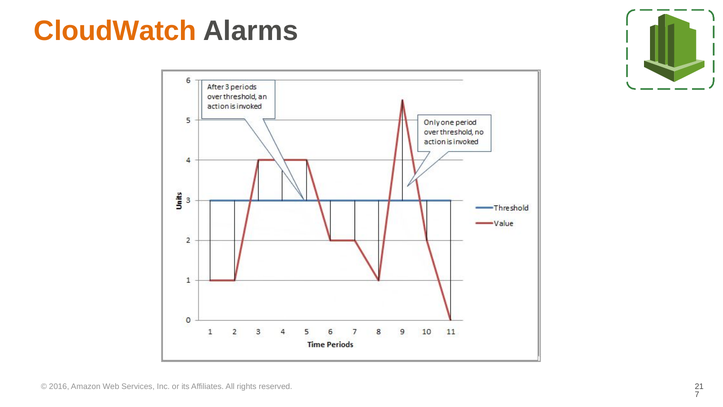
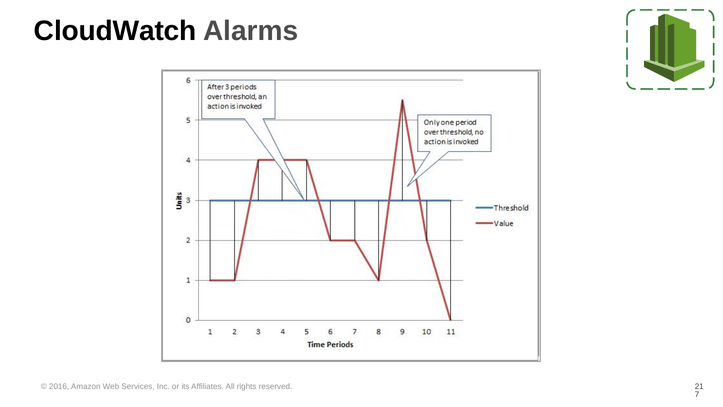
CloudWatch colour: orange -> black
